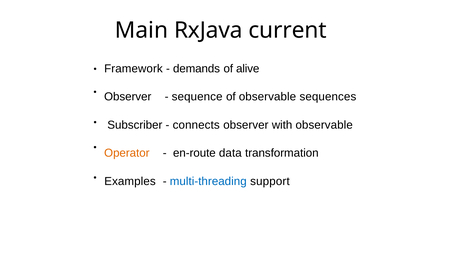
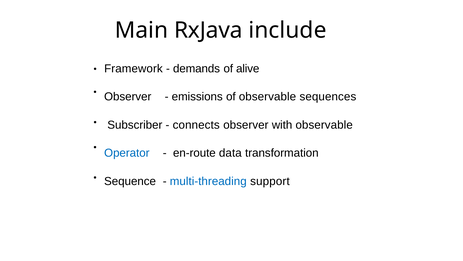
current: current -> include
sequence: sequence -> emissions
Operator colour: orange -> blue
Examples: Examples -> Sequence
